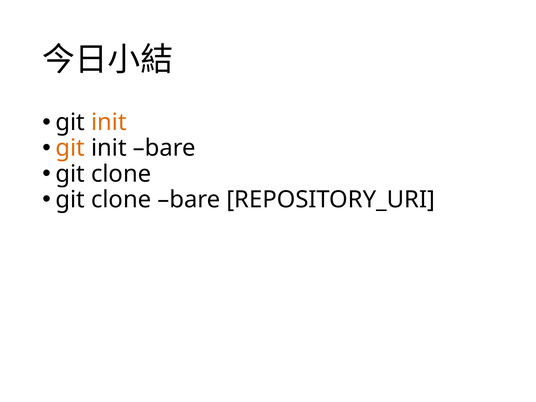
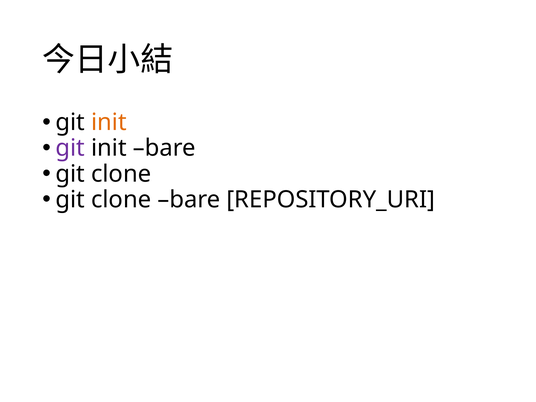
git at (70, 148) colour: orange -> purple
